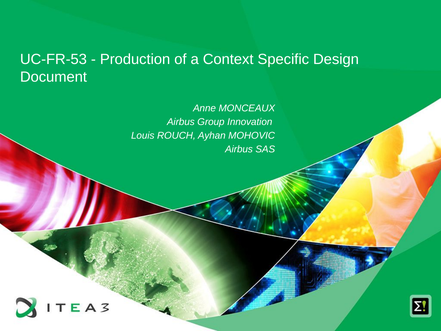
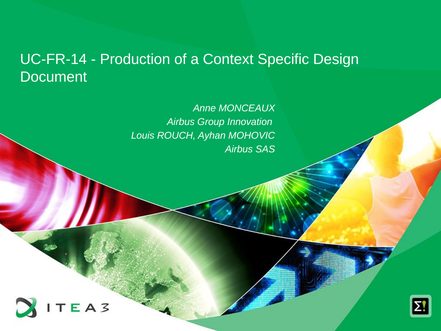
UC-FR-53: UC-FR-53 -> UC-FR-14
